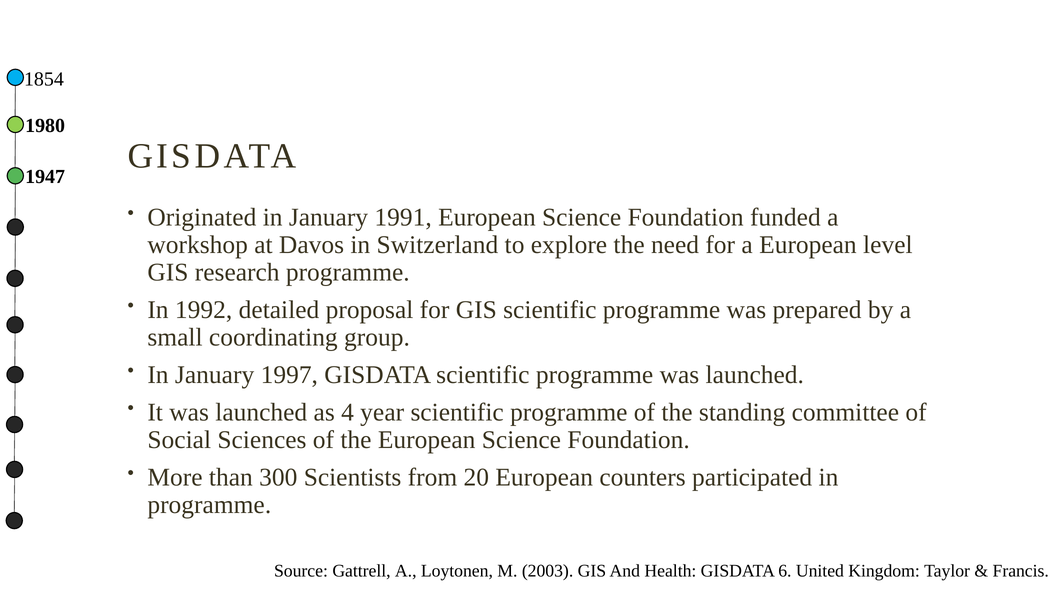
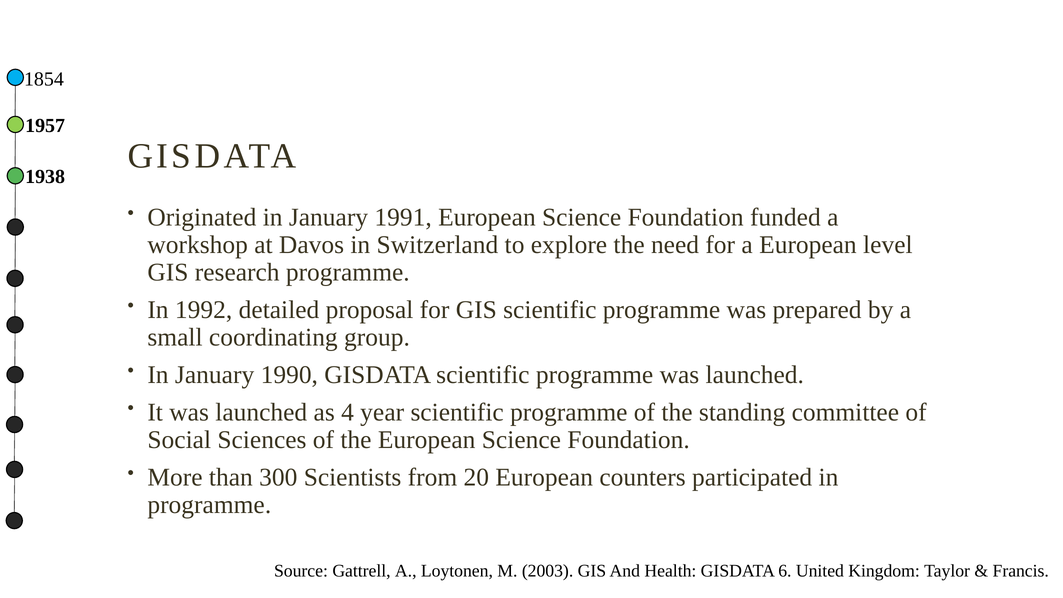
1980: 1980 -> 1957
1947: 1947 -> 1938
1997: 1997 -> 1990
